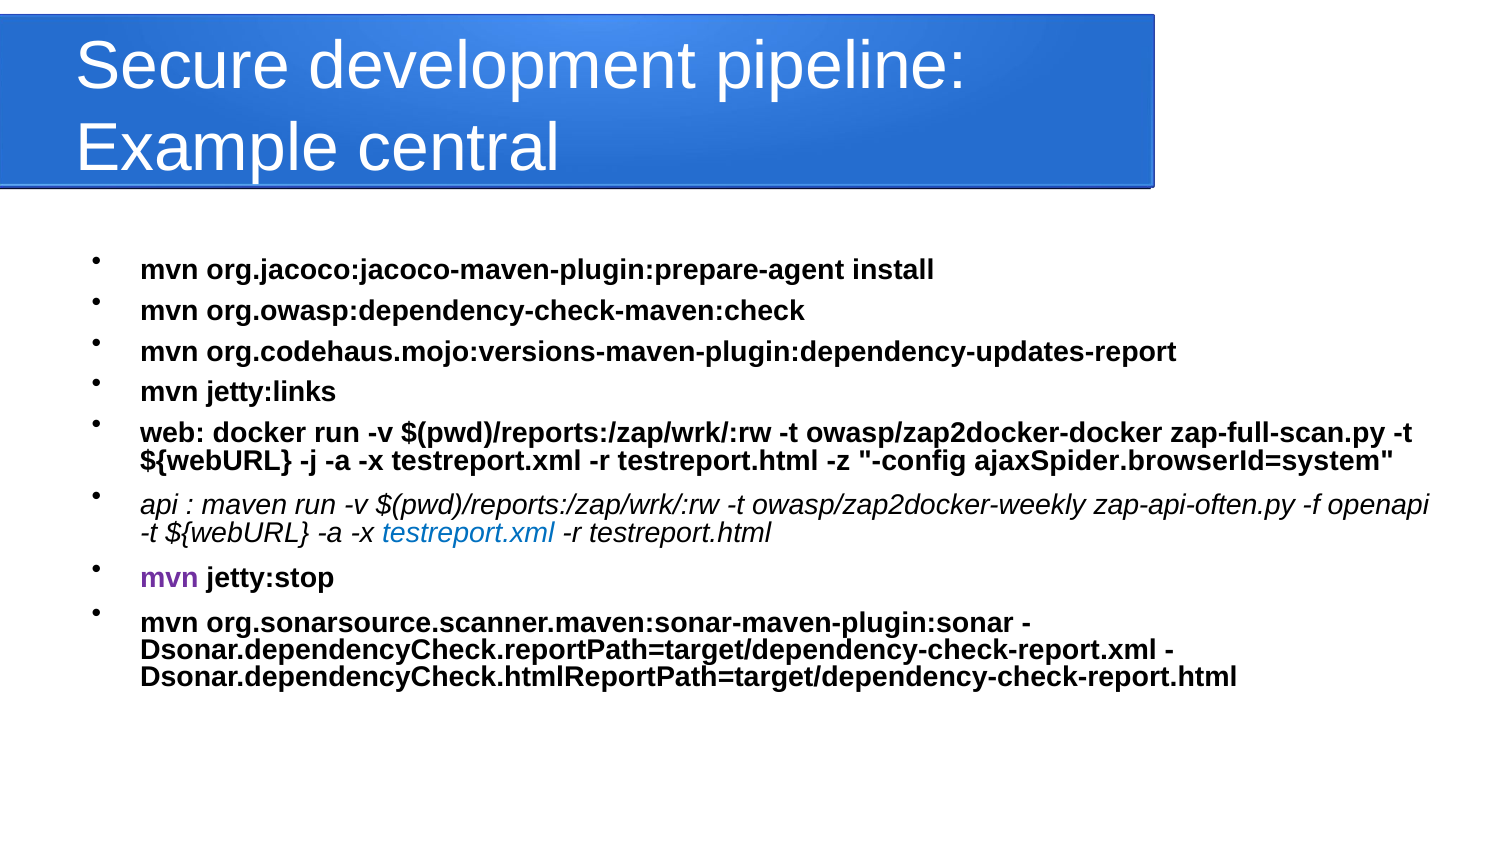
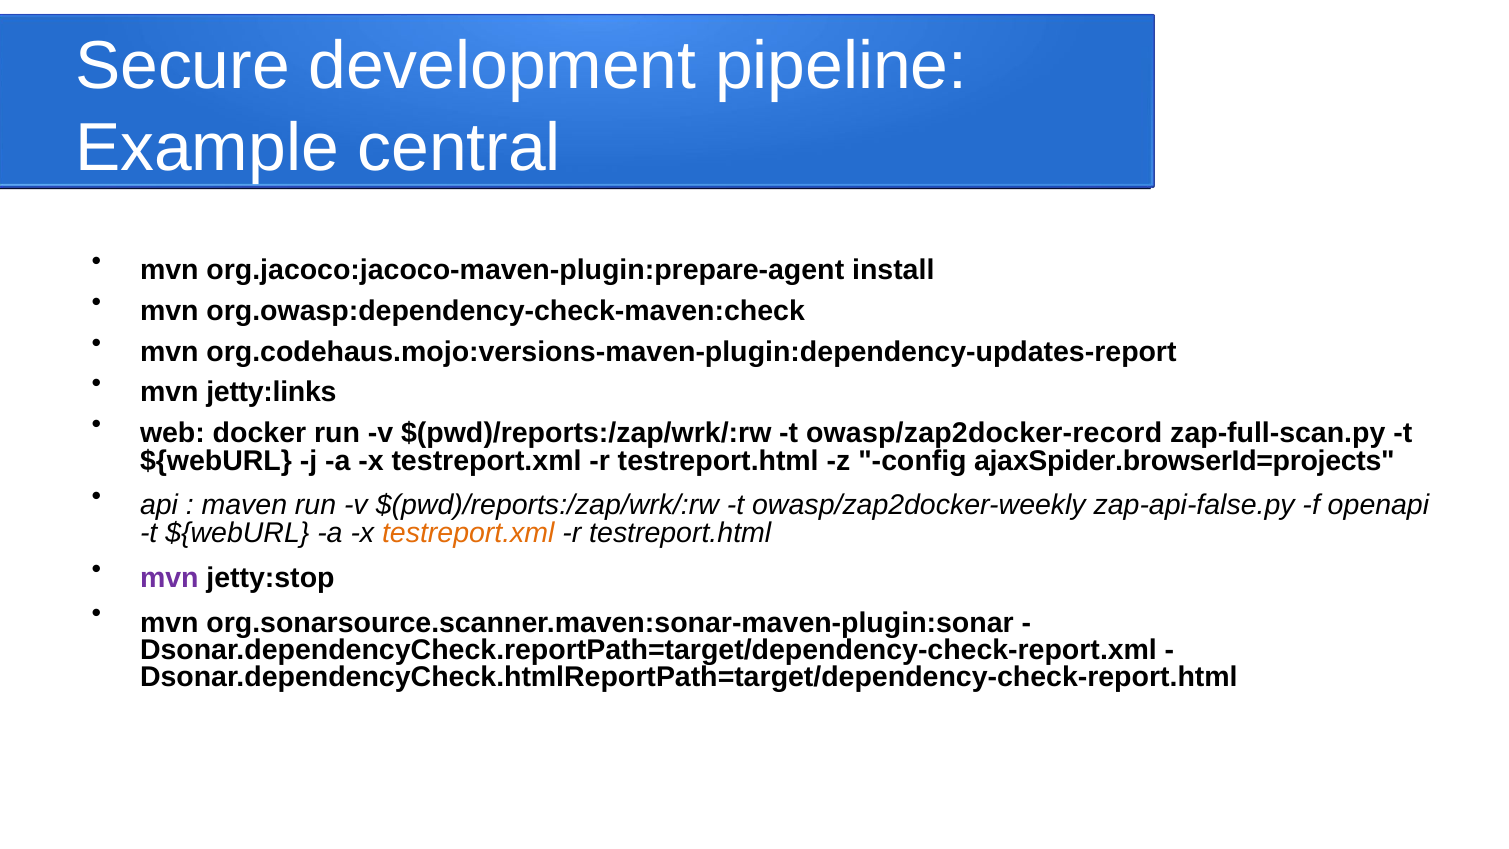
owasp/zap2docker-docker: owasp/zap2docker-docker -> owasp/zap2docker-record
ajaxSpider.browserId=system: ajaxSpider.browserId=system -> ajaxSpider.browserId=projects
zap-api-often.py: zap-api-often.py -> zap-api-false.py
testreport.xml at (468, 533) colour: blue -> orange
